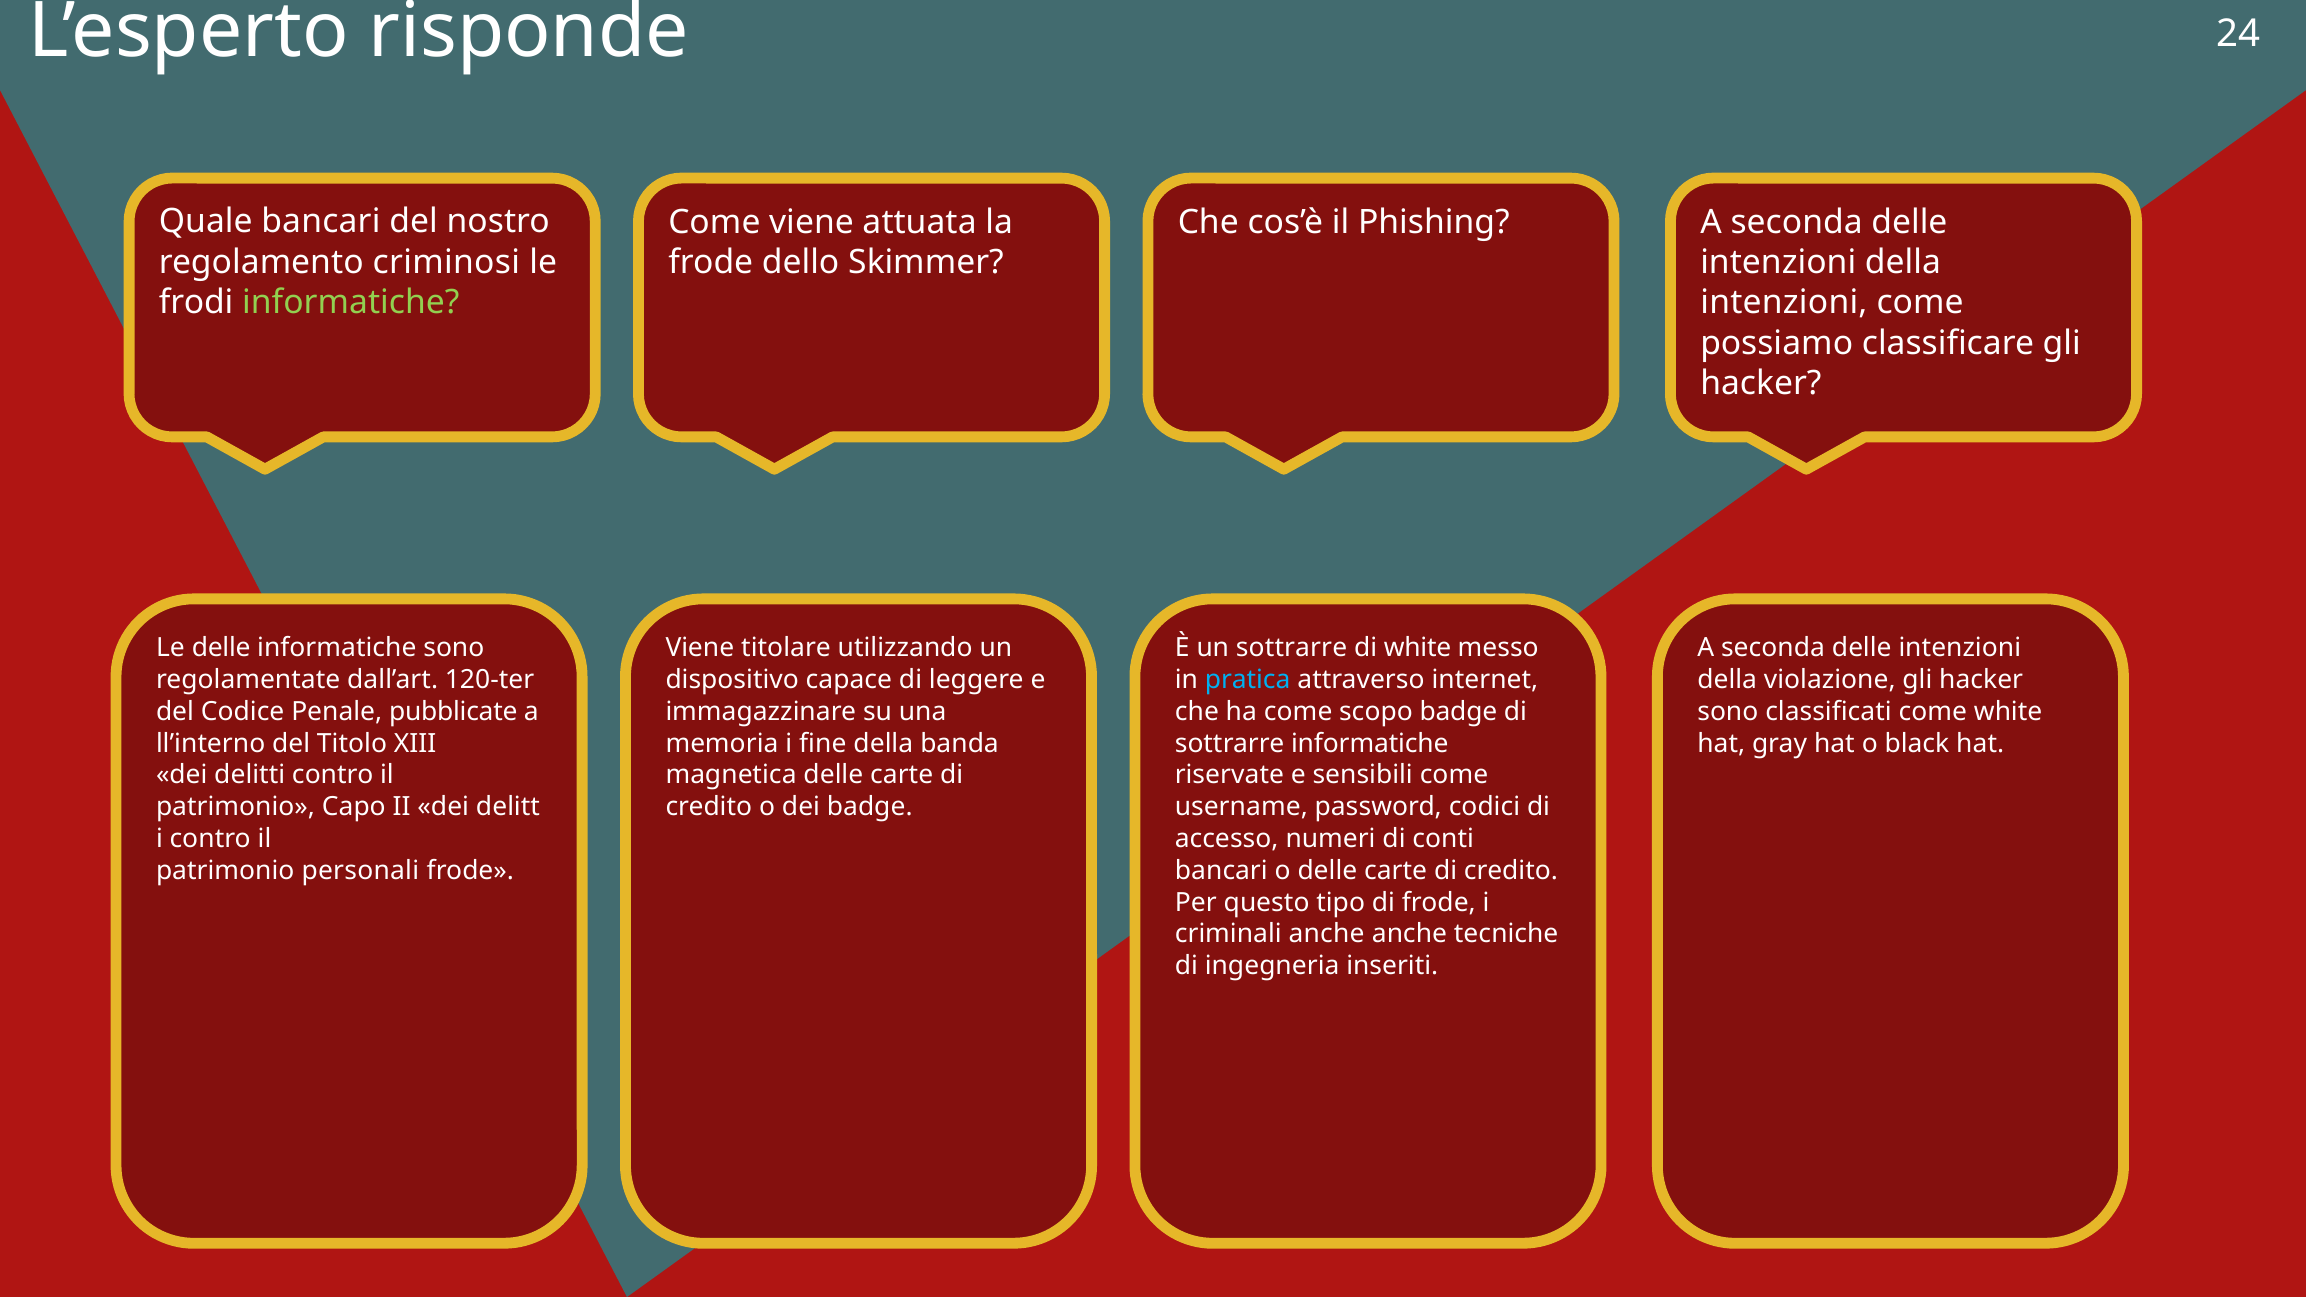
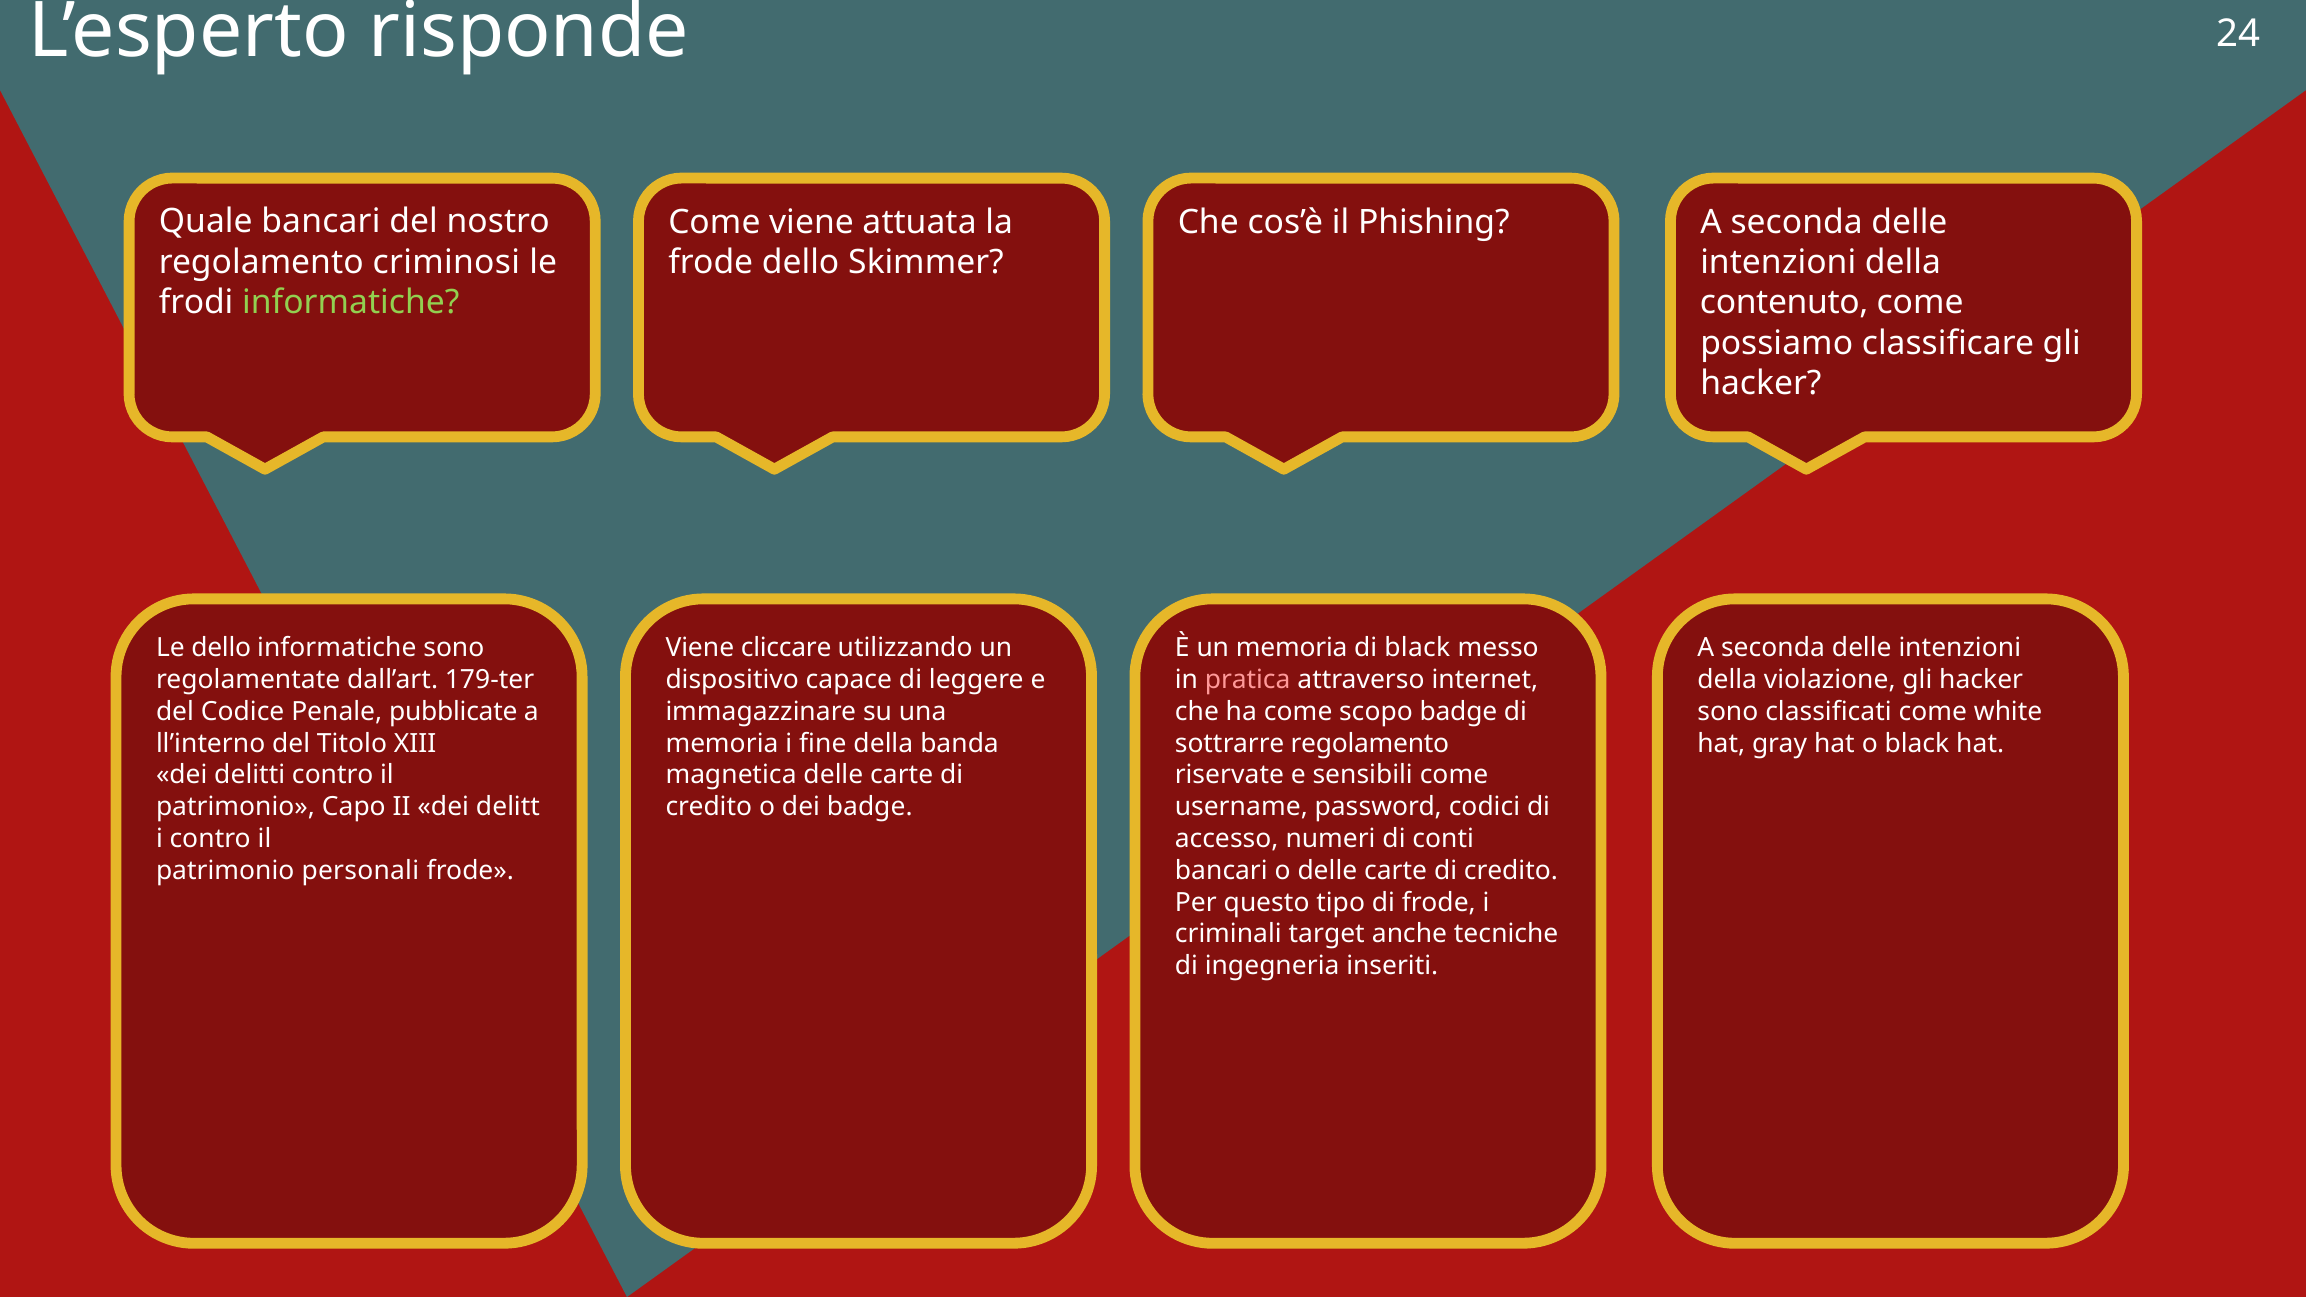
intenzioni at (1784, 303): intenzioni -> contenuto
Le delle: delle -> dello
titolare: titolare -> cliccare
un sottrarre: sottrarre -> memoria
di white: white -> black
120‐ter: 120‐ter -> 179‐ter
pratica colour: light blue -> pink
sottrarre informatiche: informatiche -> regolamento
criminali anche: anche -> target
